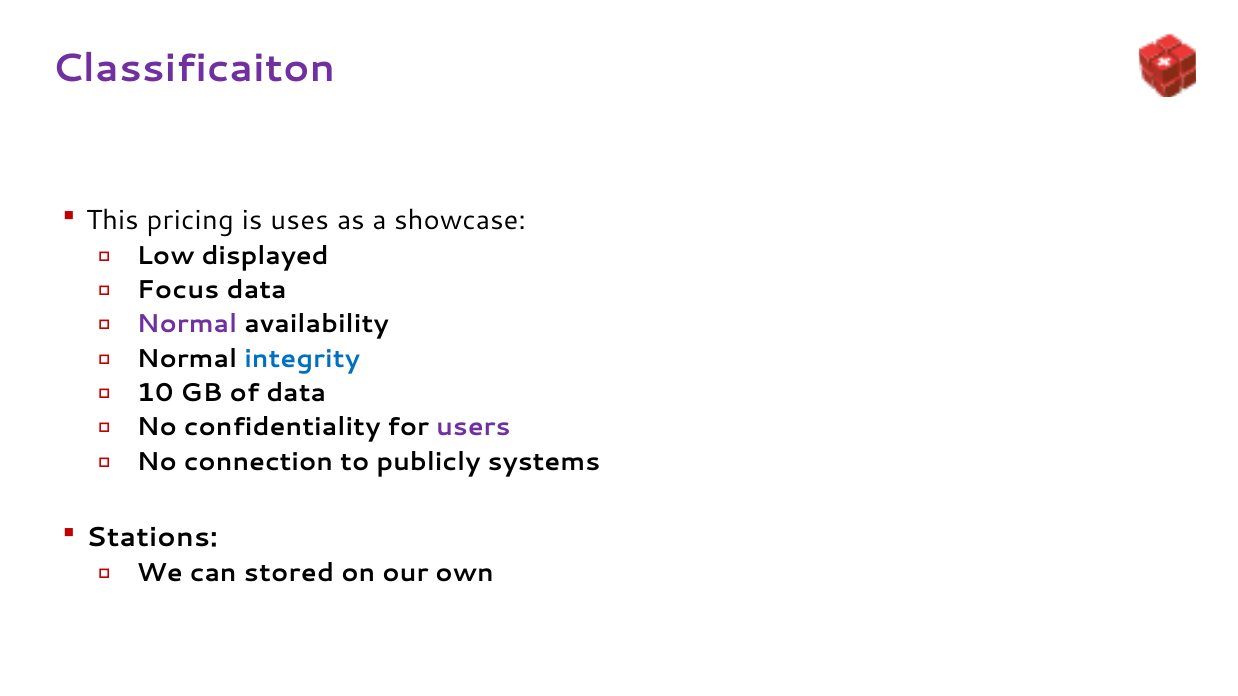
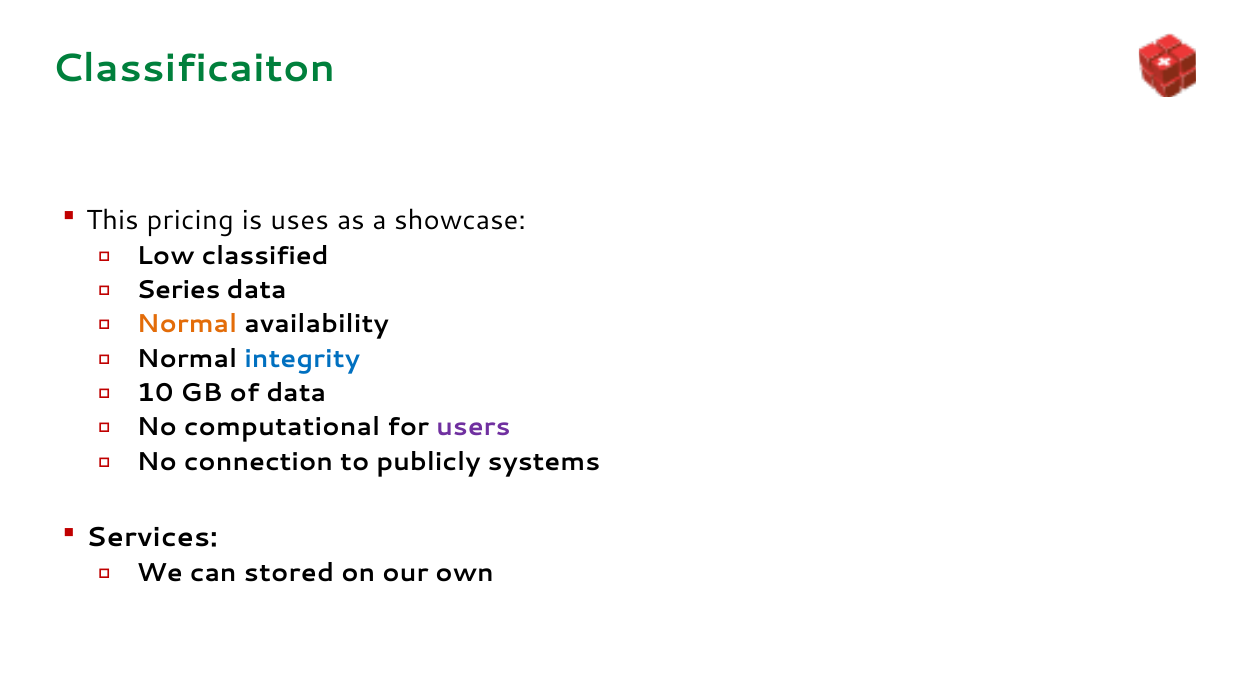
Classificaiton colour: purple -> green
displayed: displayed -> classified
Focus: Focus -> Series
Normal at (187, 325) colour: purple -> orange
confidentiality: confidentiality -> computational
Stations: Stations -> Services
